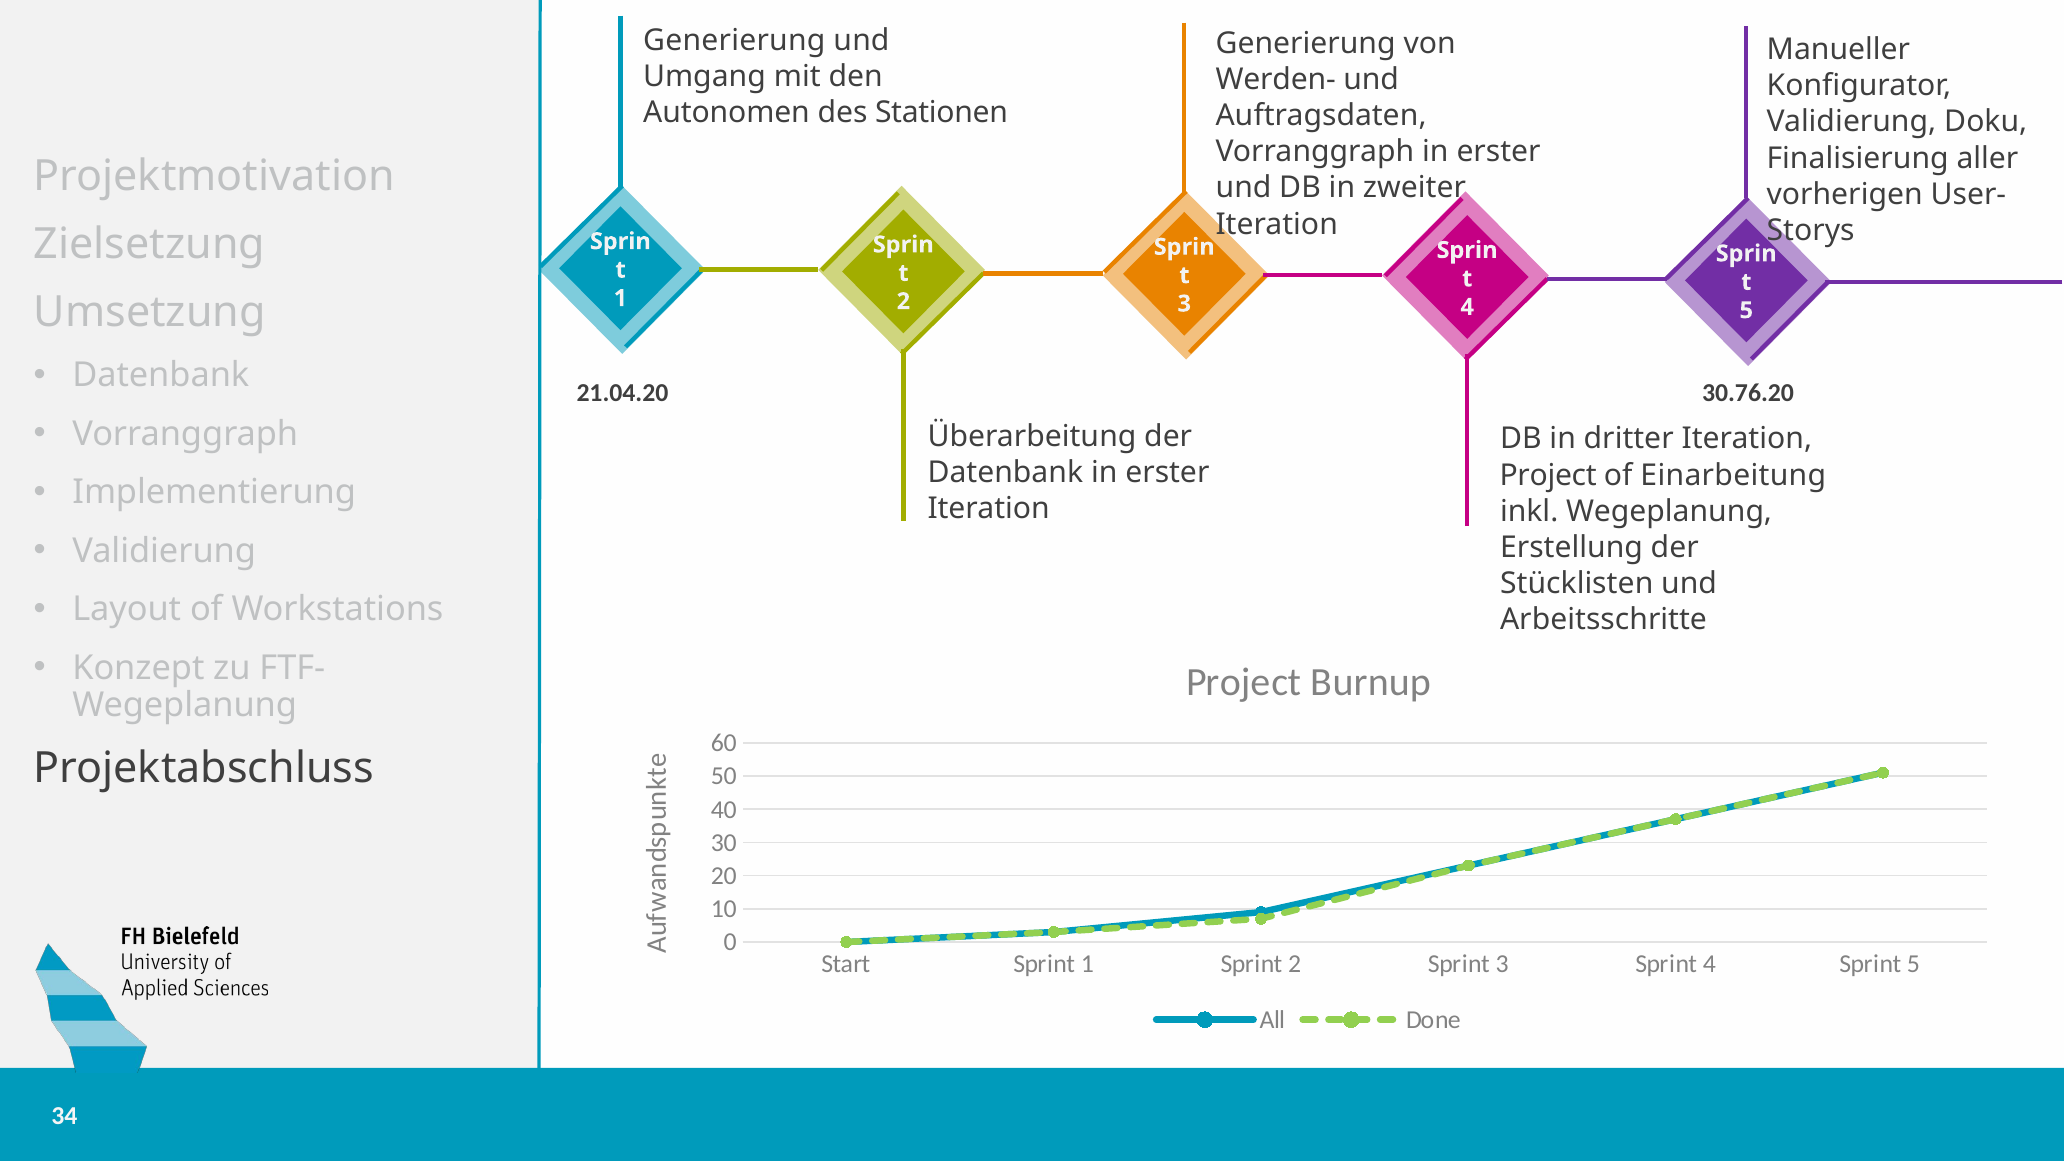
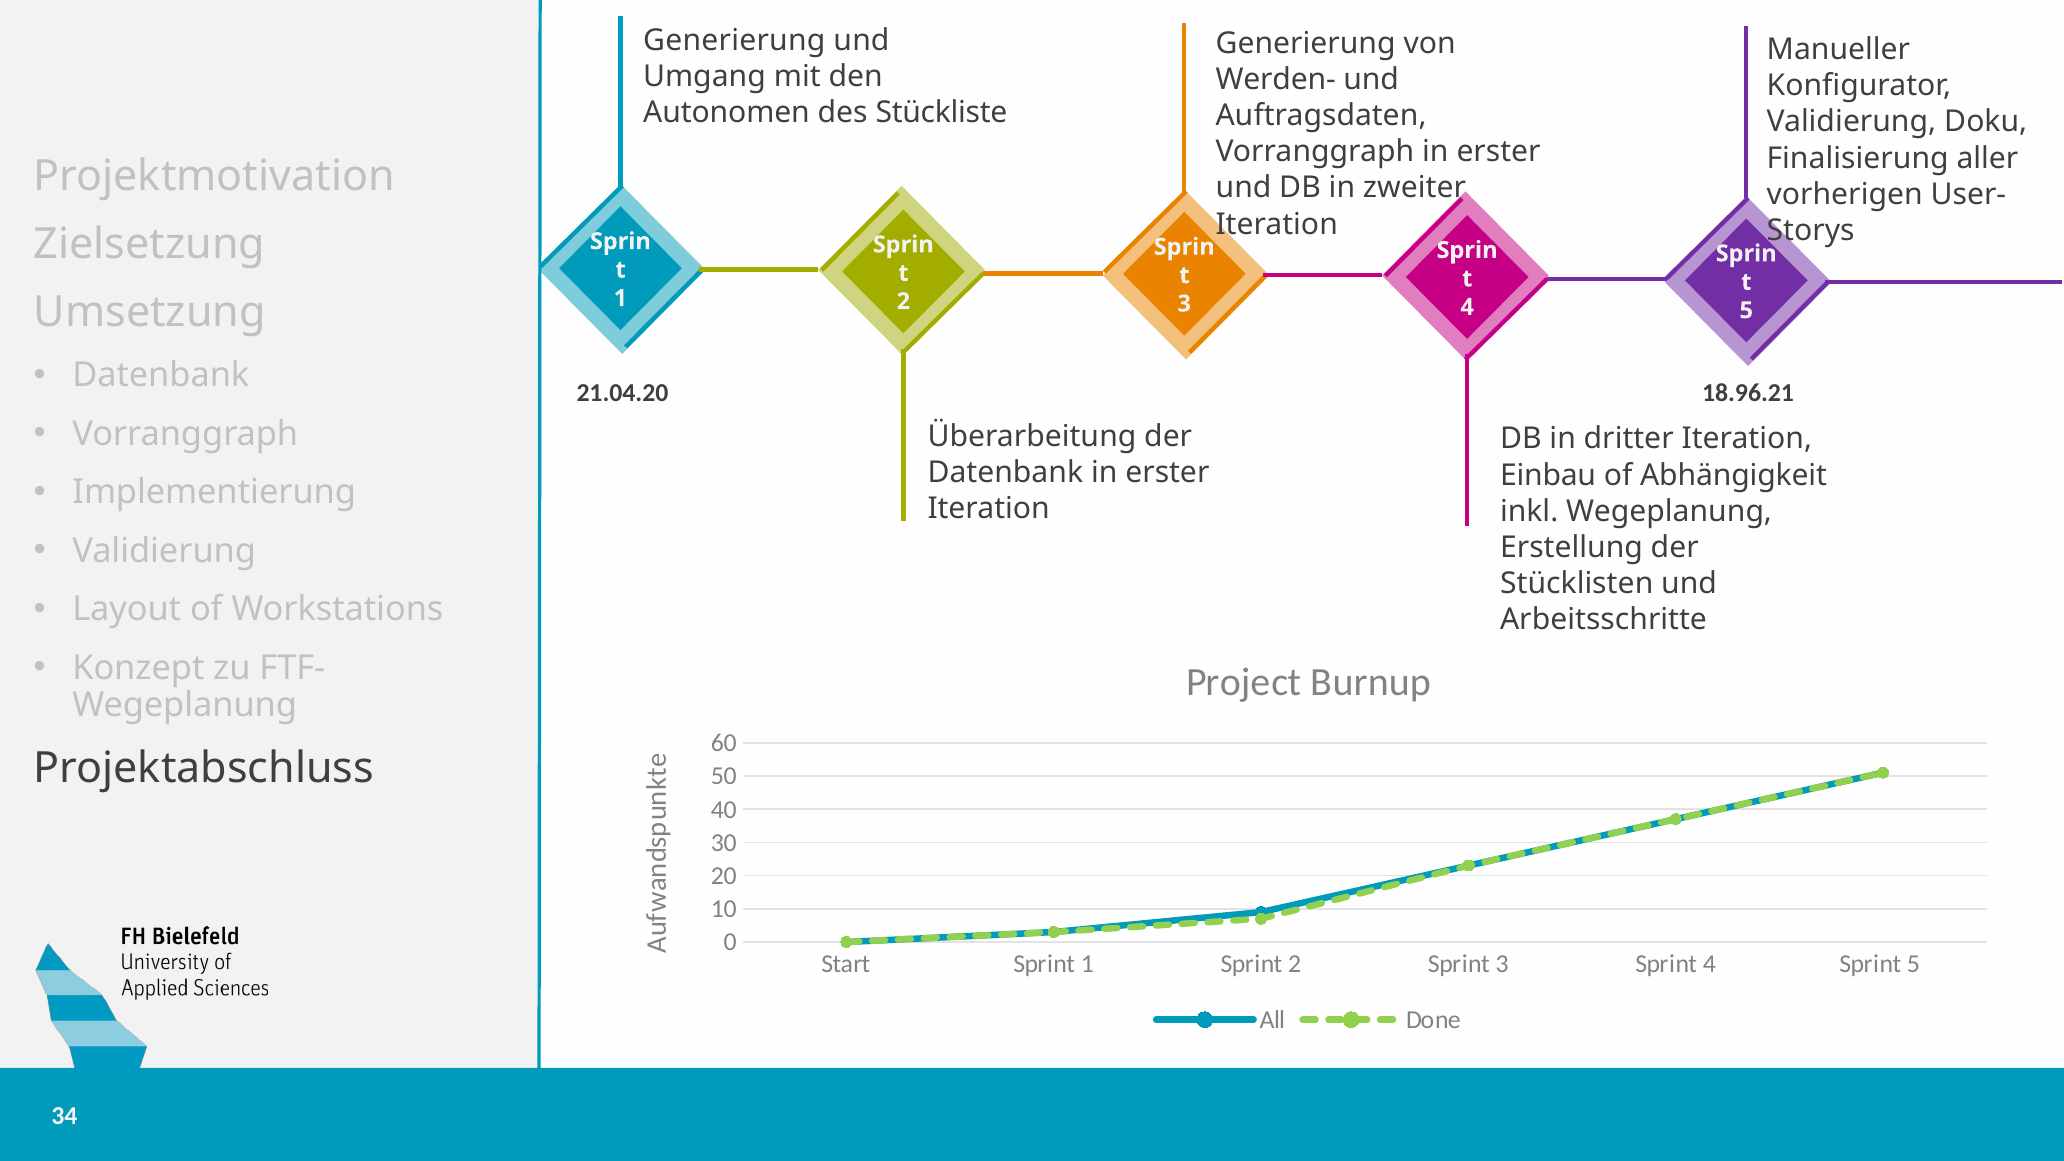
Stationen: Stationen -> Stückliste
30.76.20: 30.76.20 -> 18.96.21
Project at (1548, 475): Project -> Einbau
Einarbeitung: Einarbeitung -> Abhängigkeit
